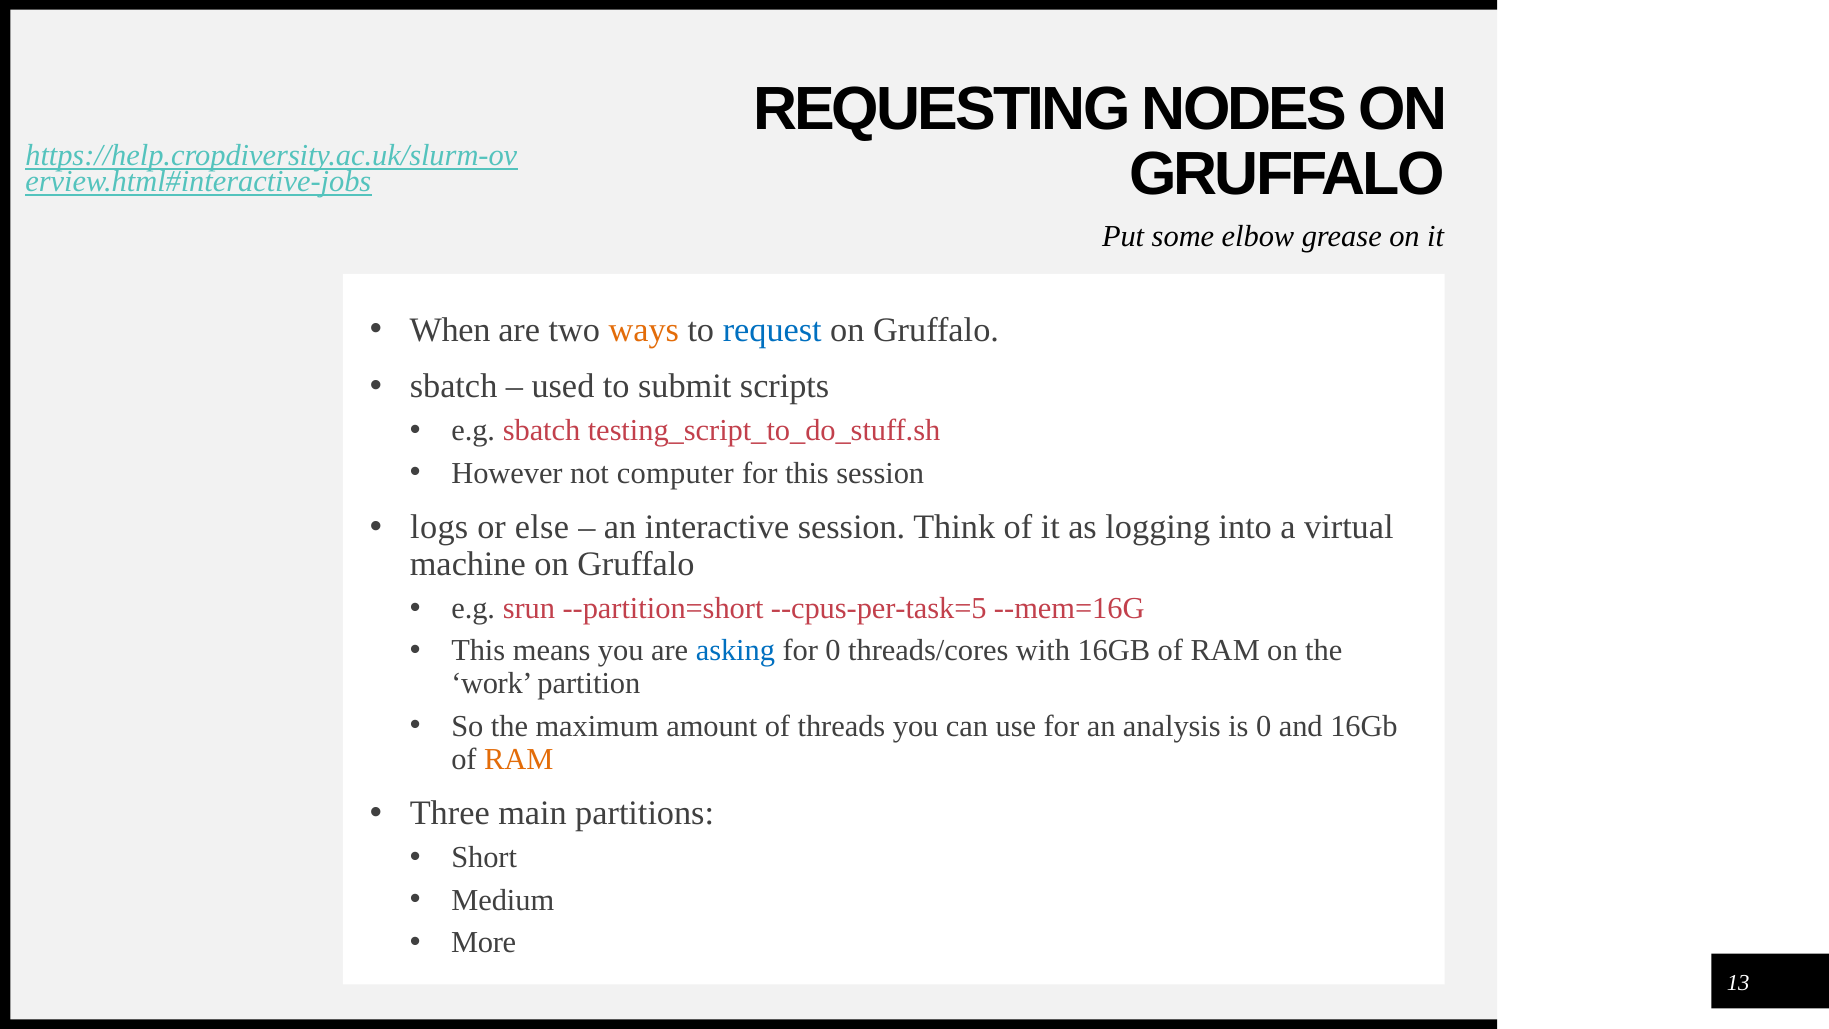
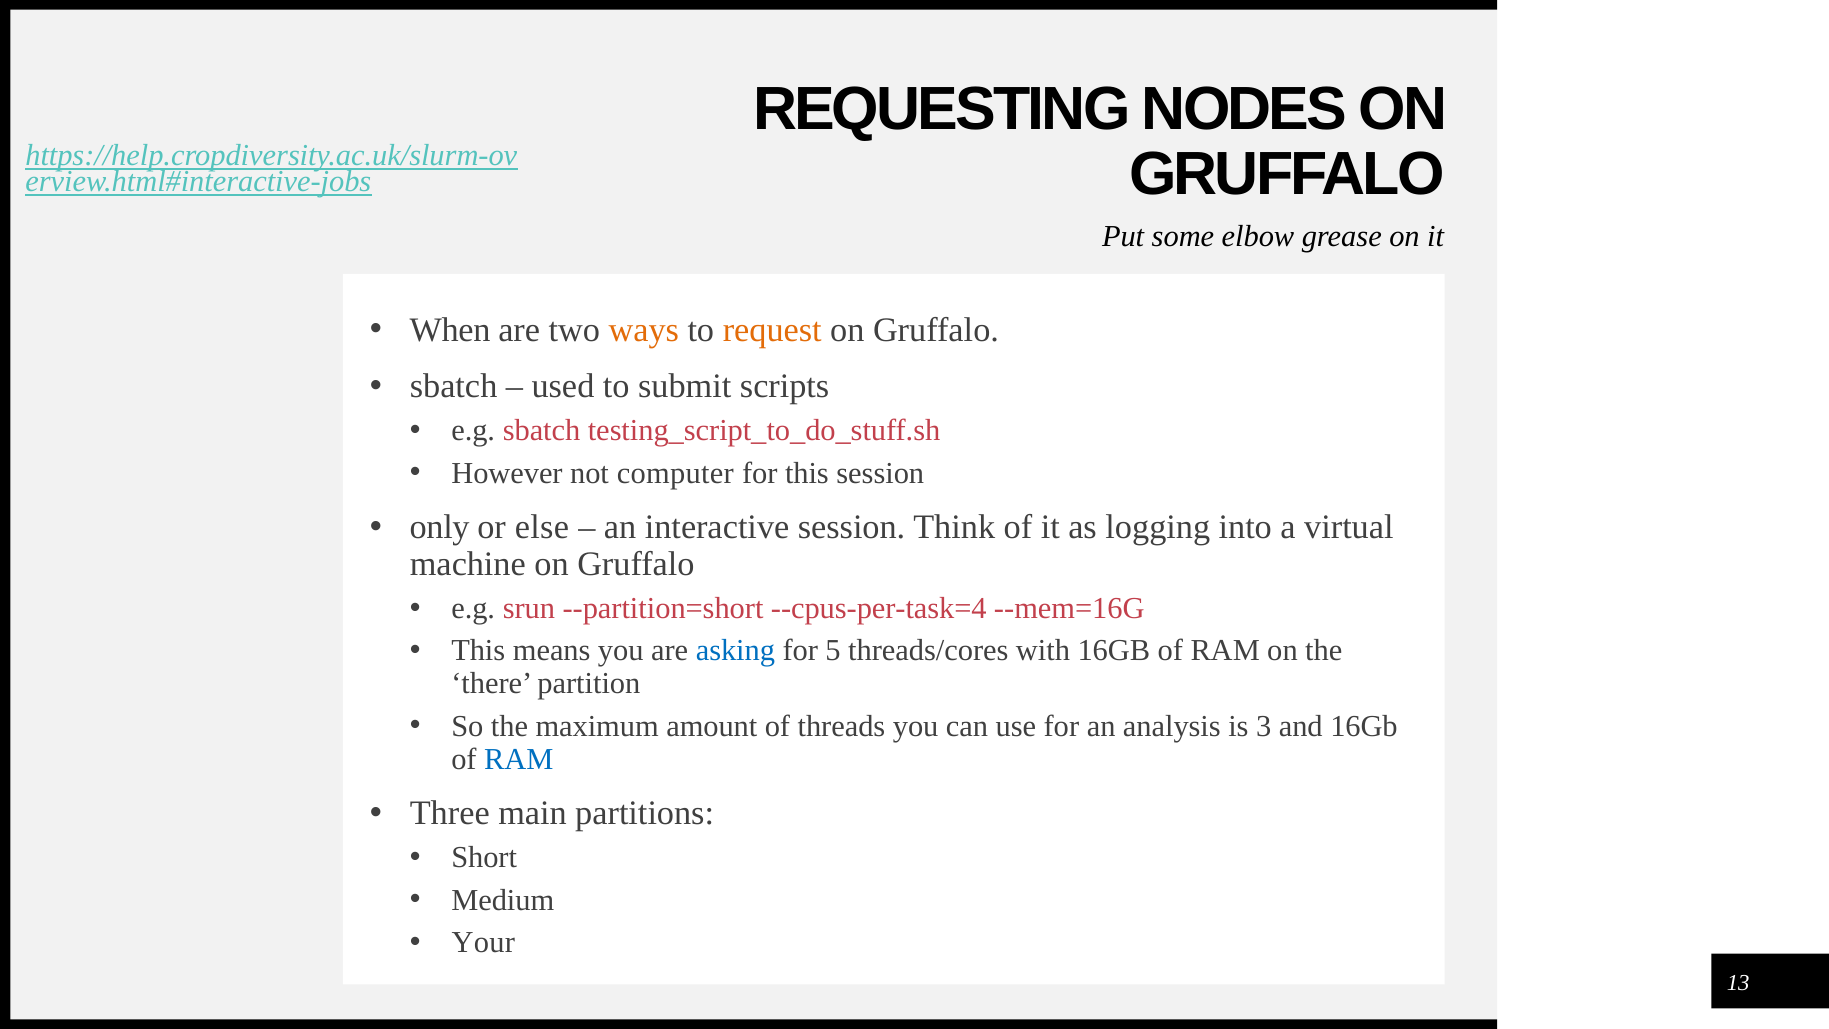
request colour: blue -> orange
logs: logs -> only
--cpus-per-task=5: --cpus-per-task=5 -> --cpus-per-task=4
for 0: 0 -> 5
work: work -> there
is 0: 0 -> 3
RAM at (519, 759) colour: orange -> blue
More: More -> Your
